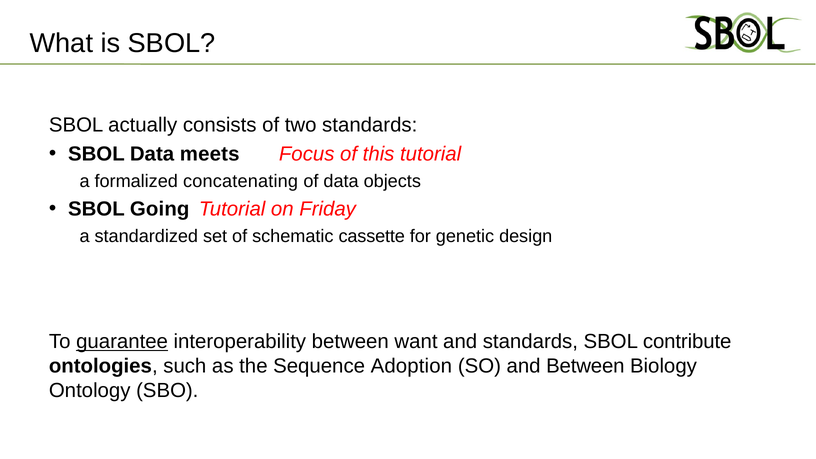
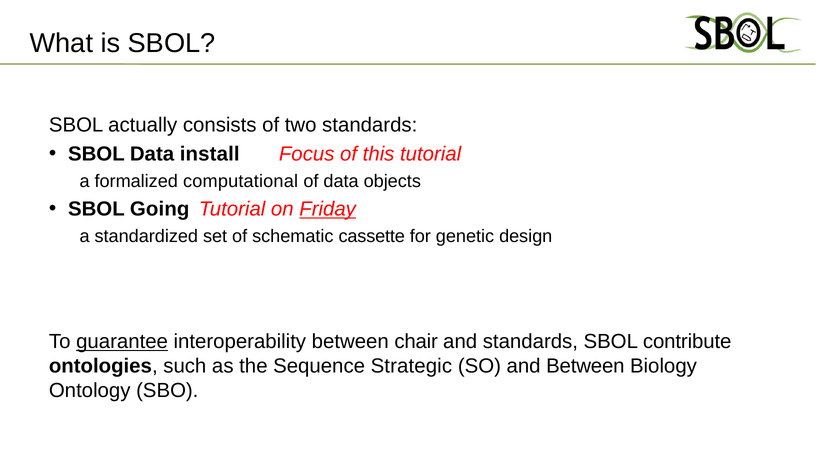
meets: meets -> install
concatenating: concatenating -> computational
Friday underline: none -> present
want: want -> chair
Adoption: Adoption -> Strategic
